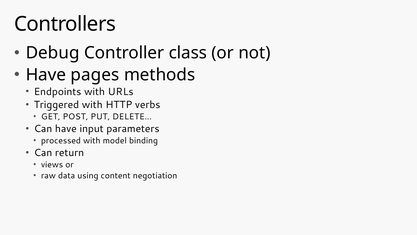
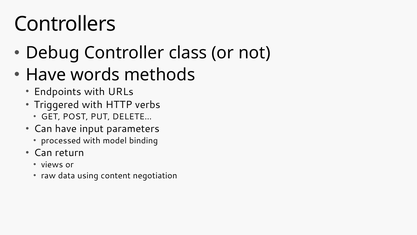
pages: pages -> words
